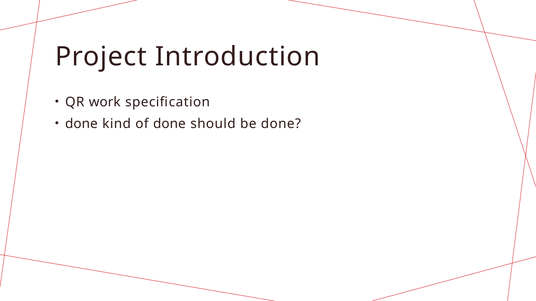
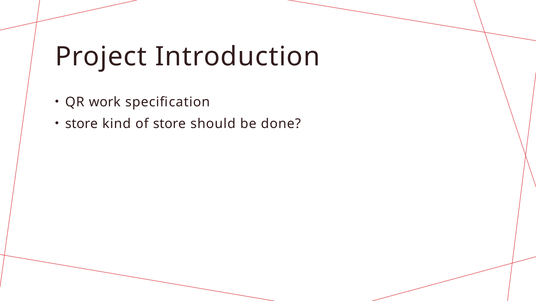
done at (81, 124): done -> store
of done: done -> store
